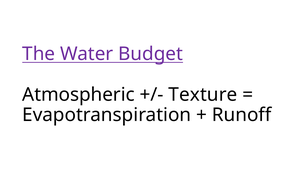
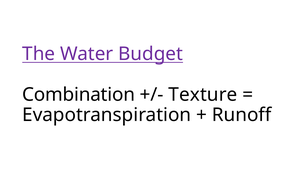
Atmospheric: Atmospheric -> Combination
